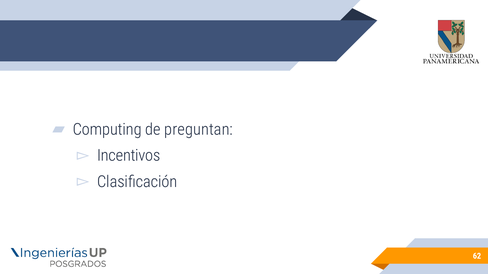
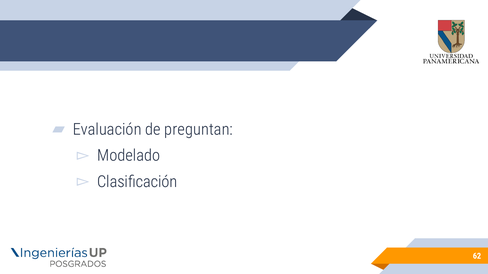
Computing: Computing -> Evaluación
Incentivos: Incentivos -> Modelado
